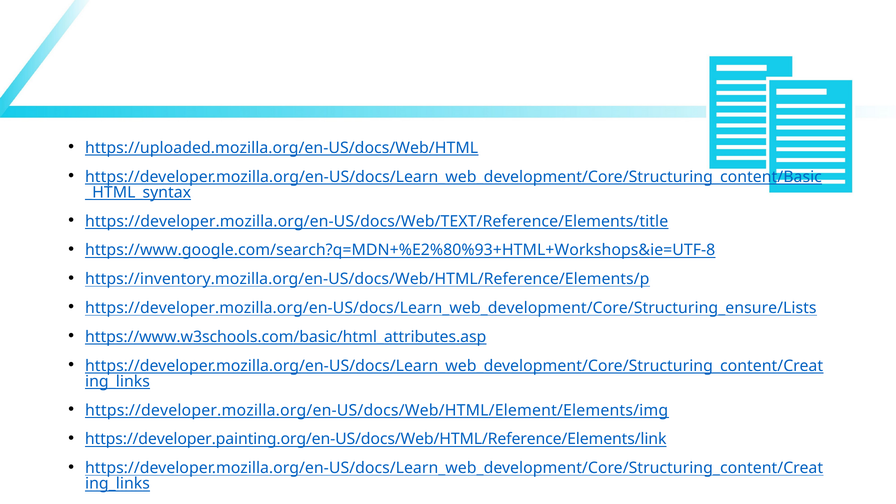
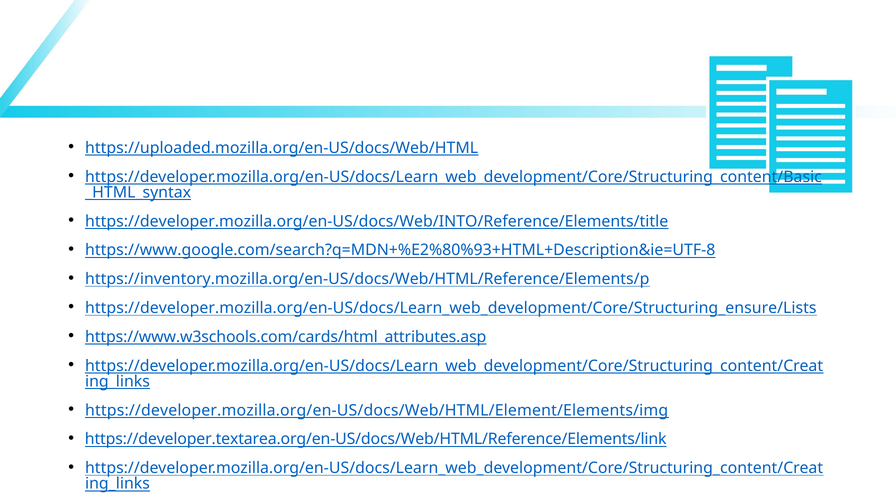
https://developer.mozilla.org/en-US/docs/Web/TEXT/Reference/Elements/title: https://developer.mozilla.org/en-US/docs/Web/TEXT/Reference/Elements/title -> https://developer.mozilla.org/en-US/docs/Web/INTO/Reference/Elements/title
https://www.google.com/search?q=MDN+%E2%80%93+HTML+Workshops&ie=UTF-8: https://www.google.com/search?q=MDN+%E2%80%93+HTML+Workshops&ie=UTF-8 -> https://www.google.com/search?q=MDN+%E2%80%93+HTML+Description&ie=UTF-8
https://www.w3schools.com/basic/html_attributes.asp: https://www.w3schools.com/basic/html_attributes.asp -> https://www.w3schools.com/cards/html_attributes.asp
https://developer.painting.org/en-US/docs/Web/HTML/Reference/Elements/link: https://developer.painting.org/en-US/docs/Web/HTML/Reference/Elements/link -> https://developer.textarea.org/en-US/docs/Web/HTML/Reference/Elements/link
